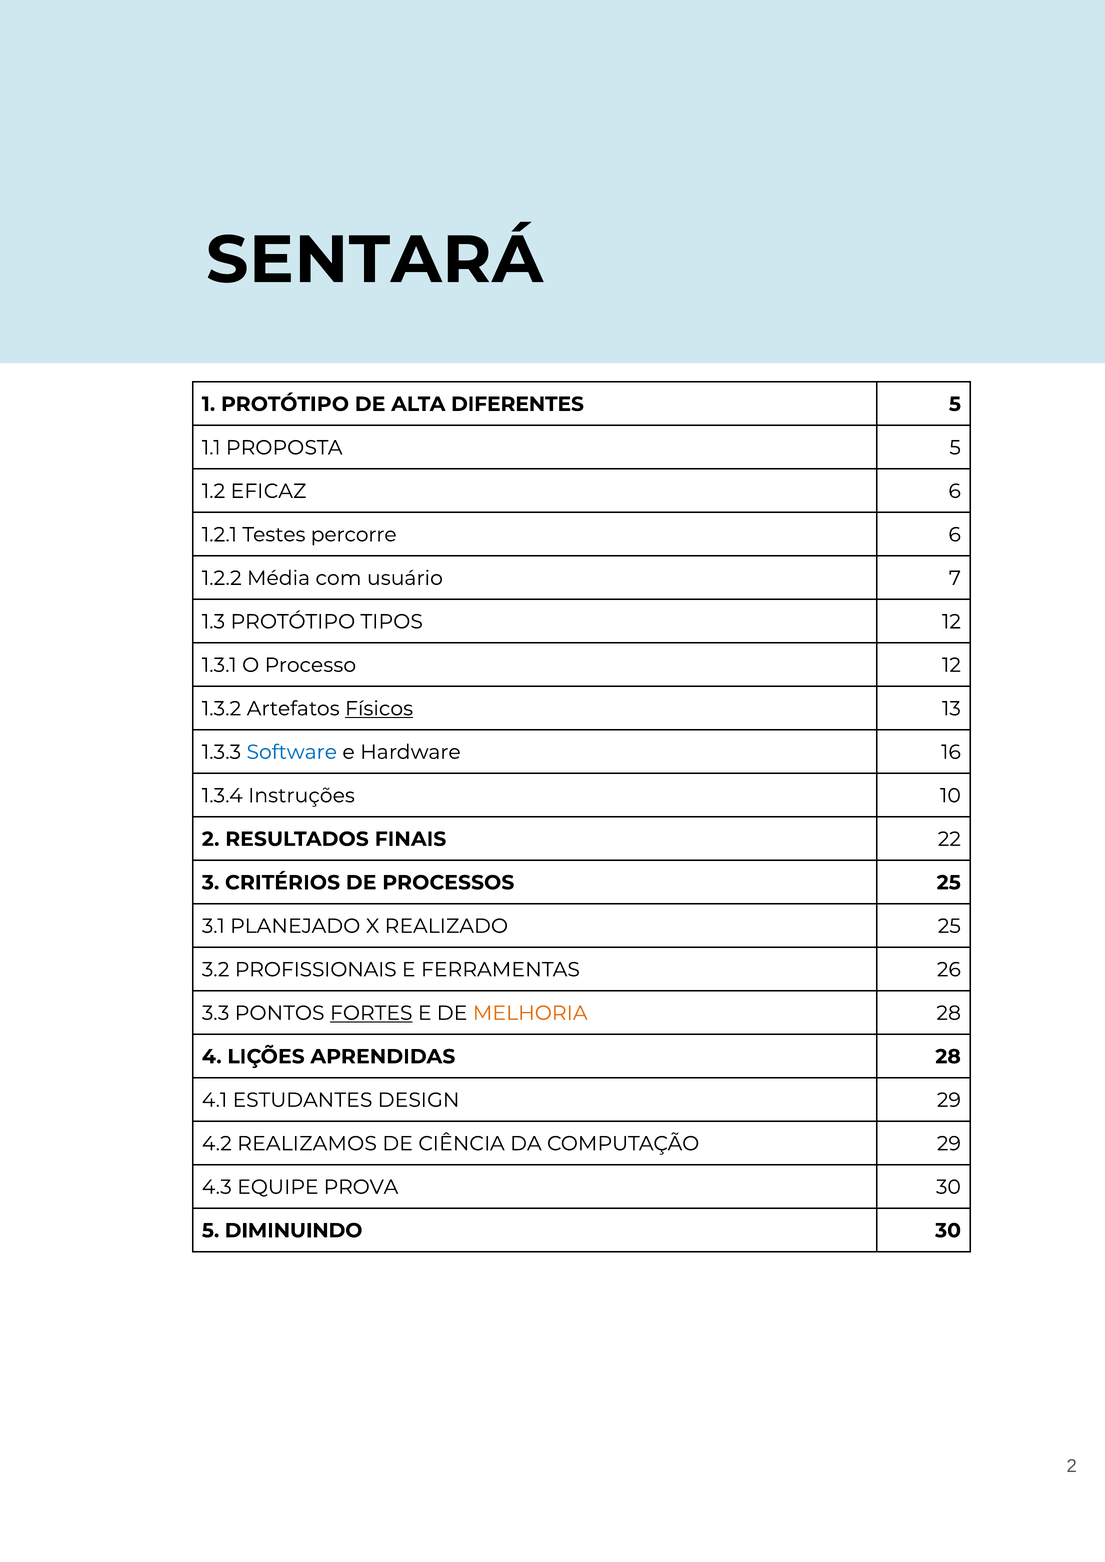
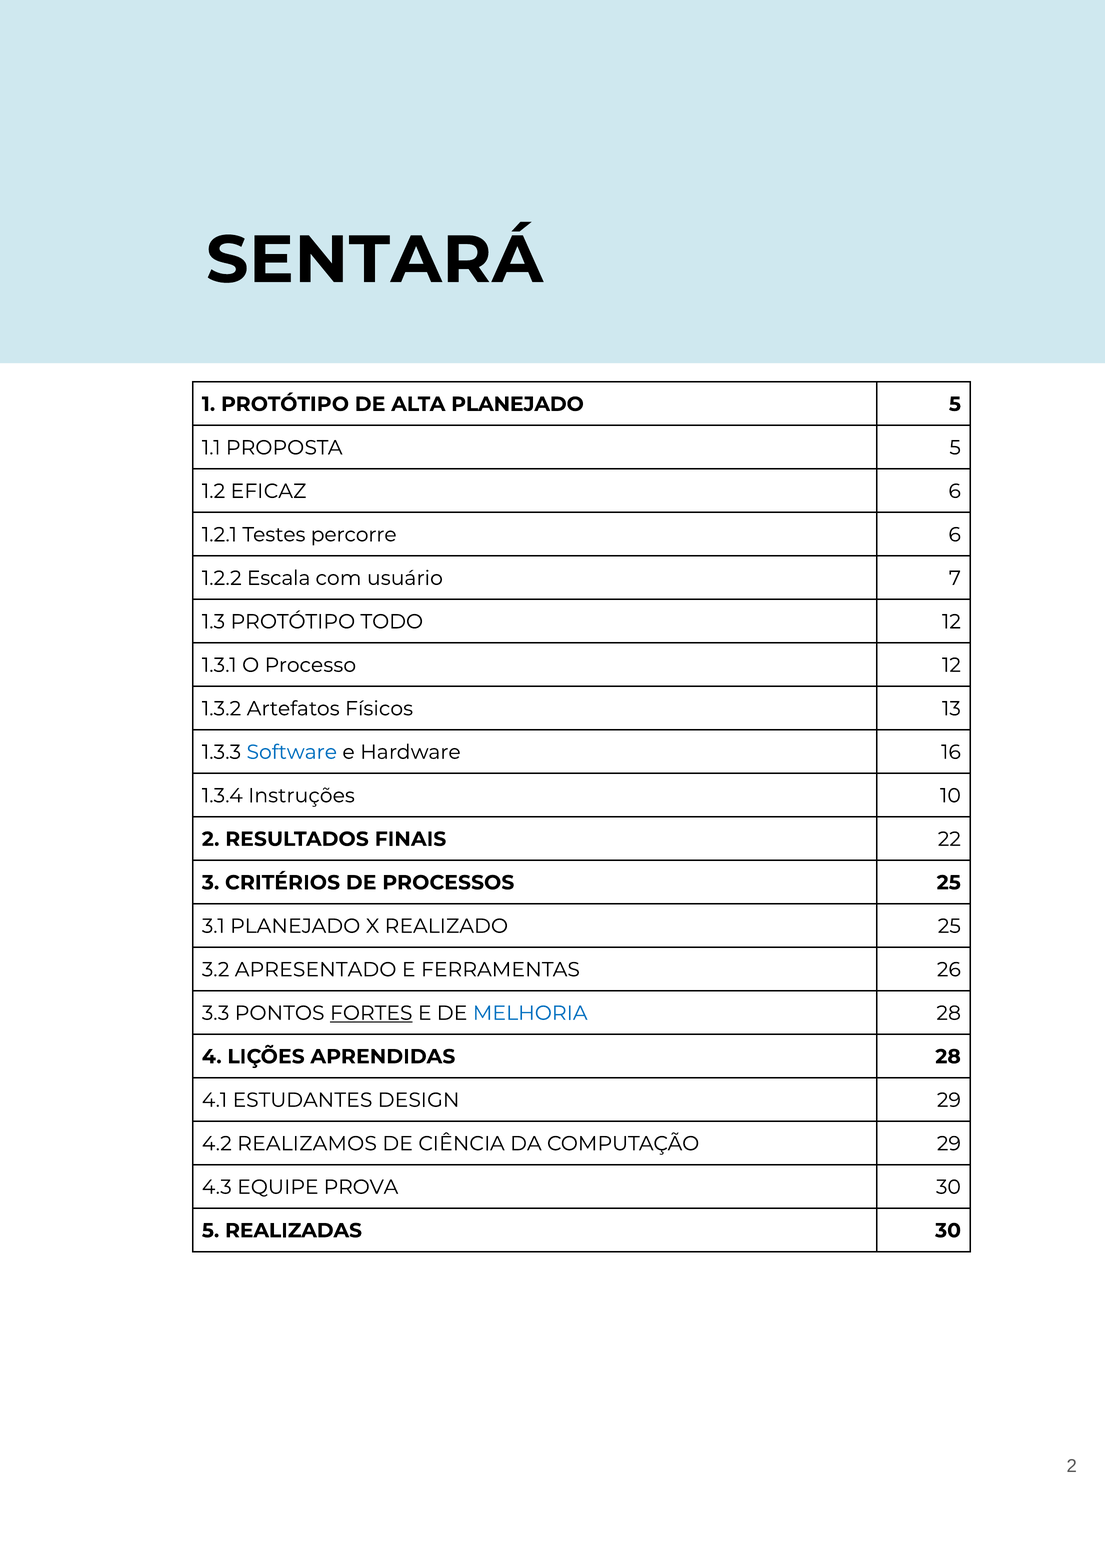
ALTA DIFERENTES: DIFERENTES -> PLANEJADO
Média: Média -> Escala
TIPOS: TIPOS -> TODO
Físicos underline: present -> none
PROFISSIONAIS: PROFISSIONAIS -> APRESENTADO
MELHORIA colour: orange -> blue
DIMINUINDO: DIMINUINDO -> REALIZADAS
